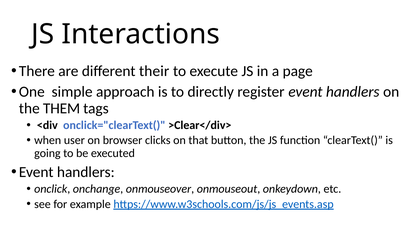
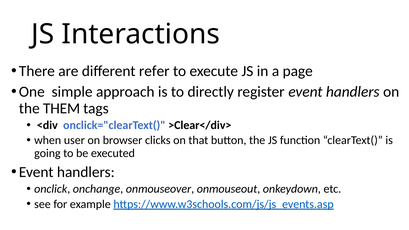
their: their -> refer
